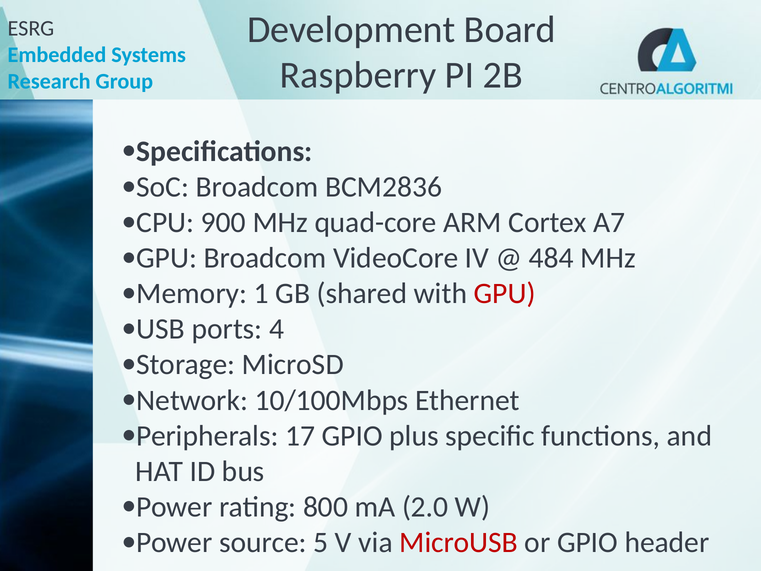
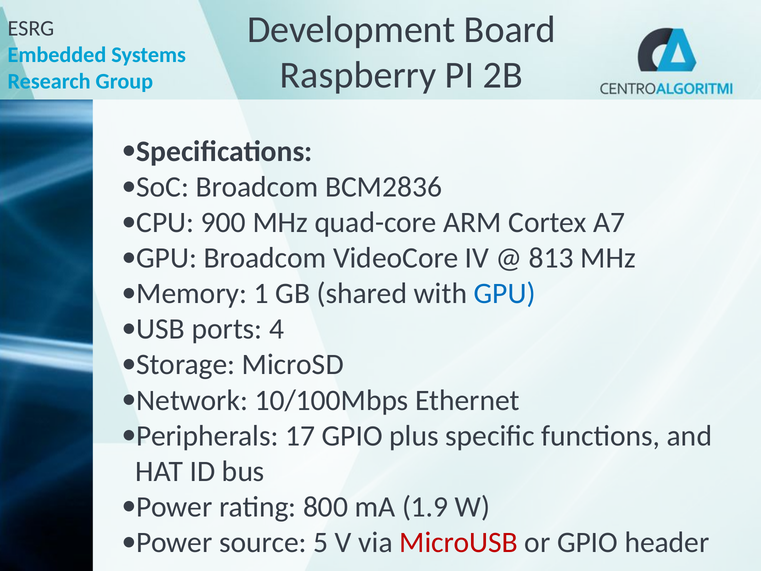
484: 484 -> 813
GPU at (505, 293) colour: red -> blue
2.0: 2.0 -> 1.9
